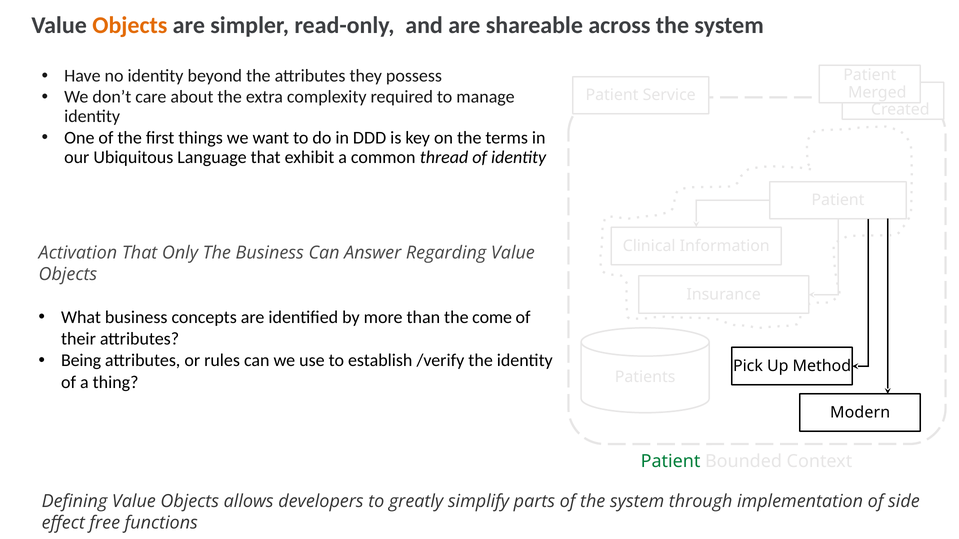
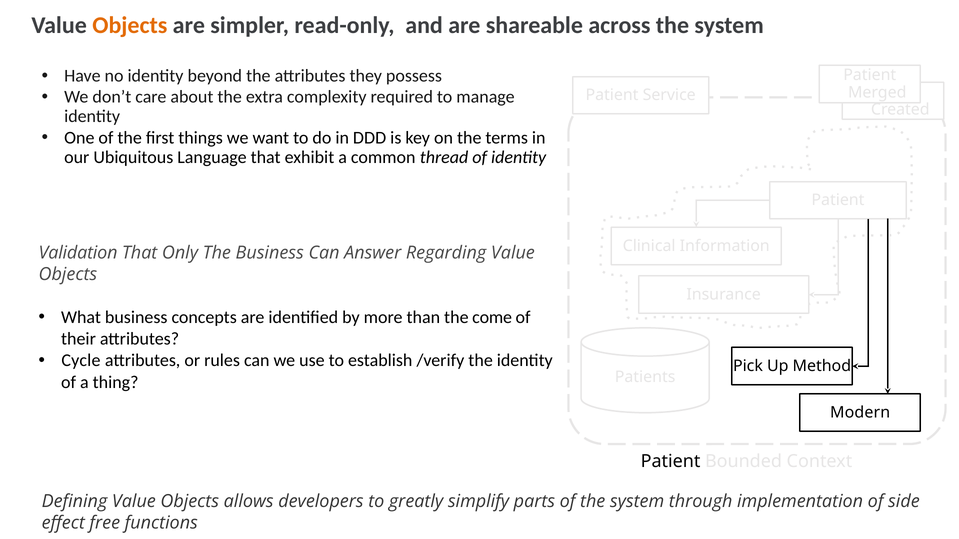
Activation: Activation -> Validation
Being: Being -> Cycle
Patient at (671, 462) colour: green -> black
